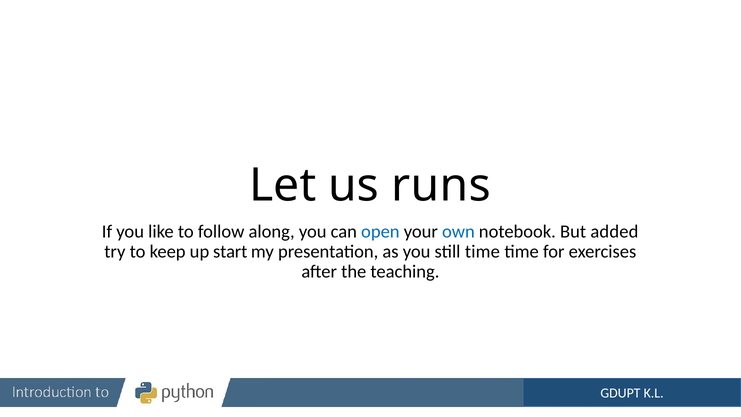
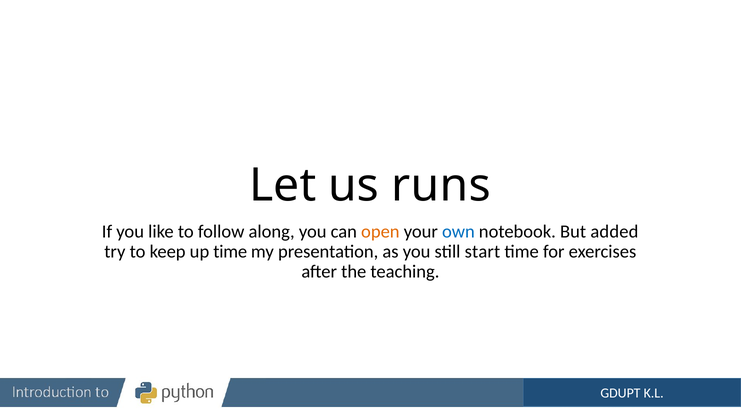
open colour: blue -> orange
up start: start -> time
still time: time -> start
